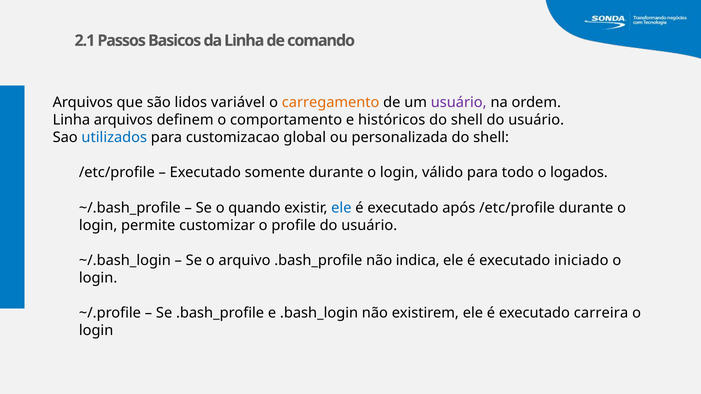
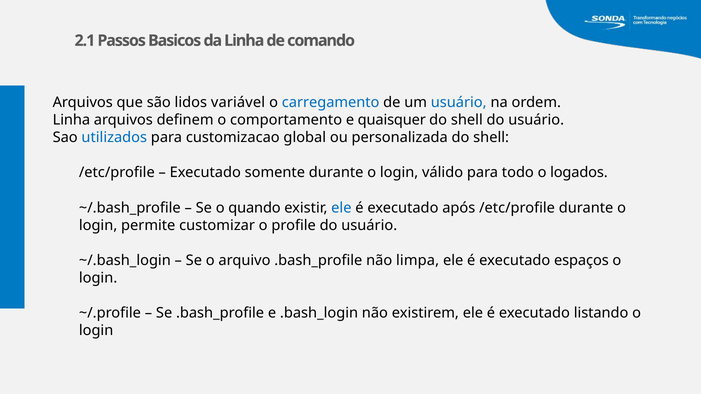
carregamento colour: orange -> blue
usuário at (459, 103) colour: purple -> blue
históricos: históricos -> quaisquer
indica: indica -> limpa
iniciado: iniciado -> espaços
carreira: carreira -> listando
